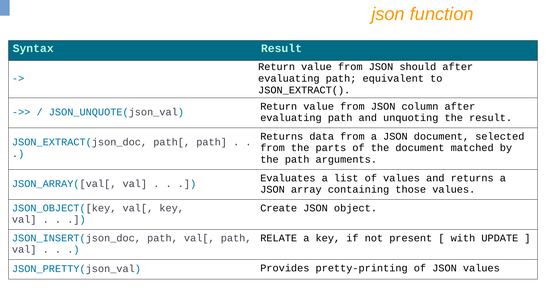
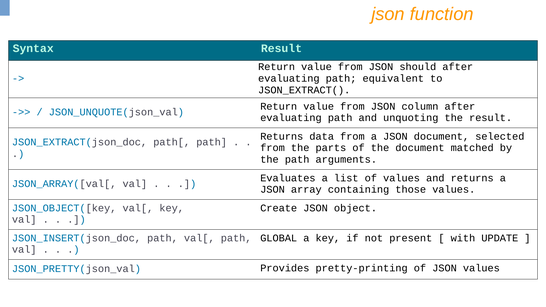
RELATE: RELATE -> GLOBAL
